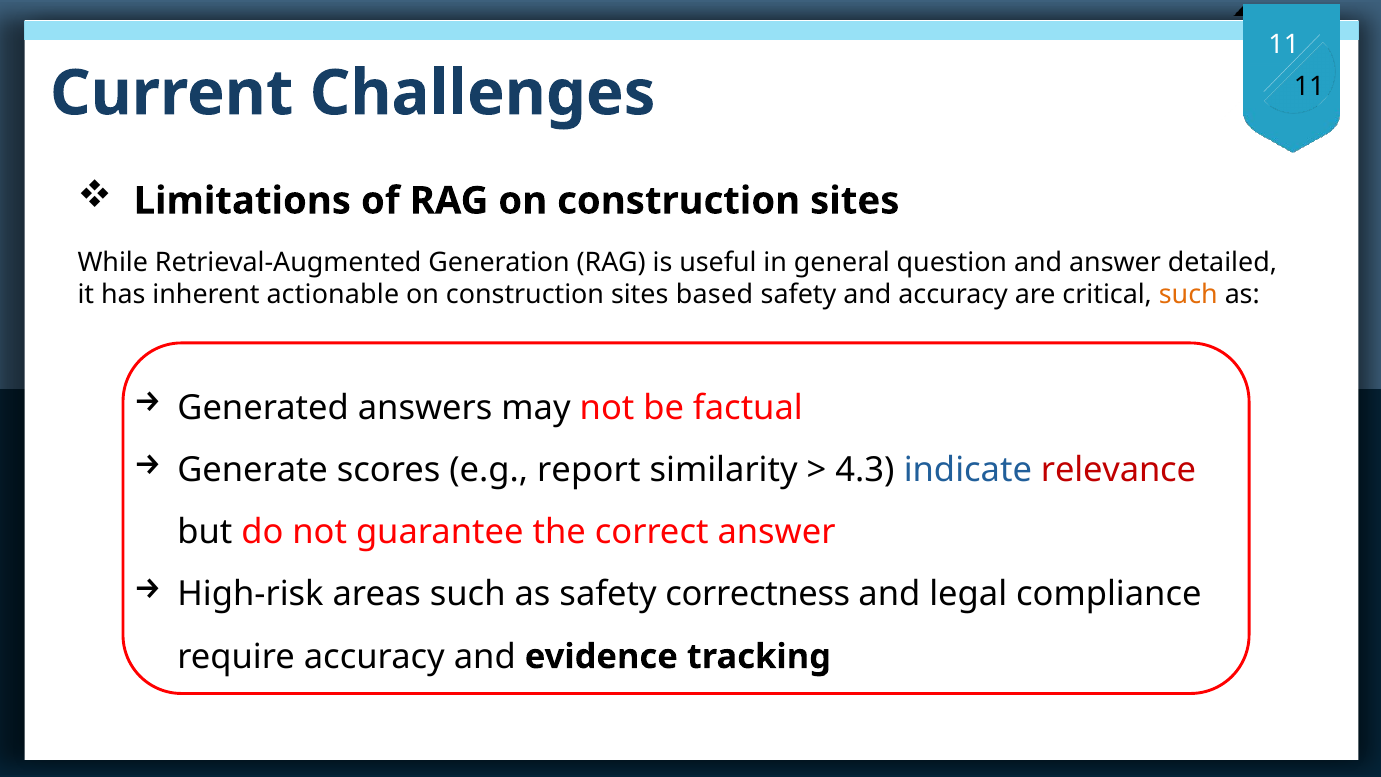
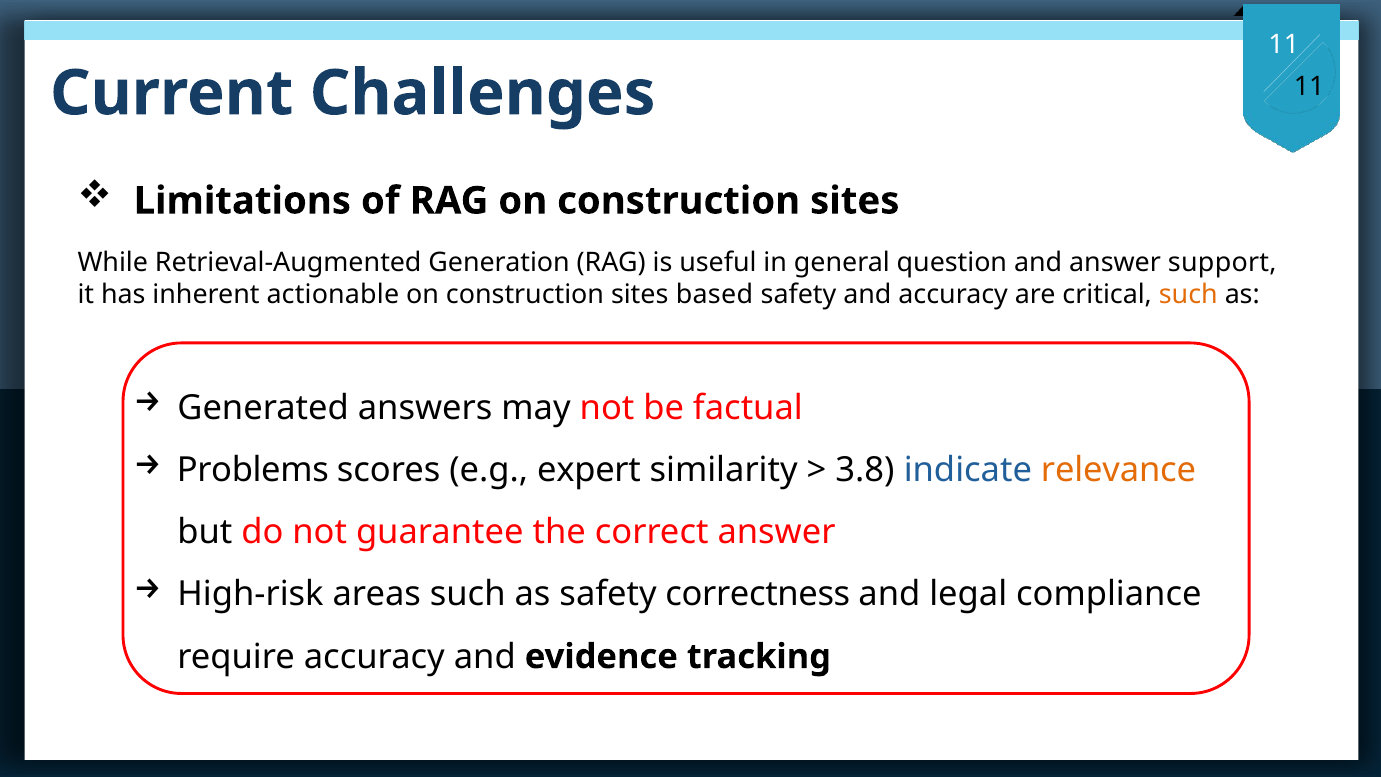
detailed: detailed -> support
Generate: Generate -> Problems
report: report -> expert
4.3: 4.3 -> 3.8
relevance colour: red -> orange
